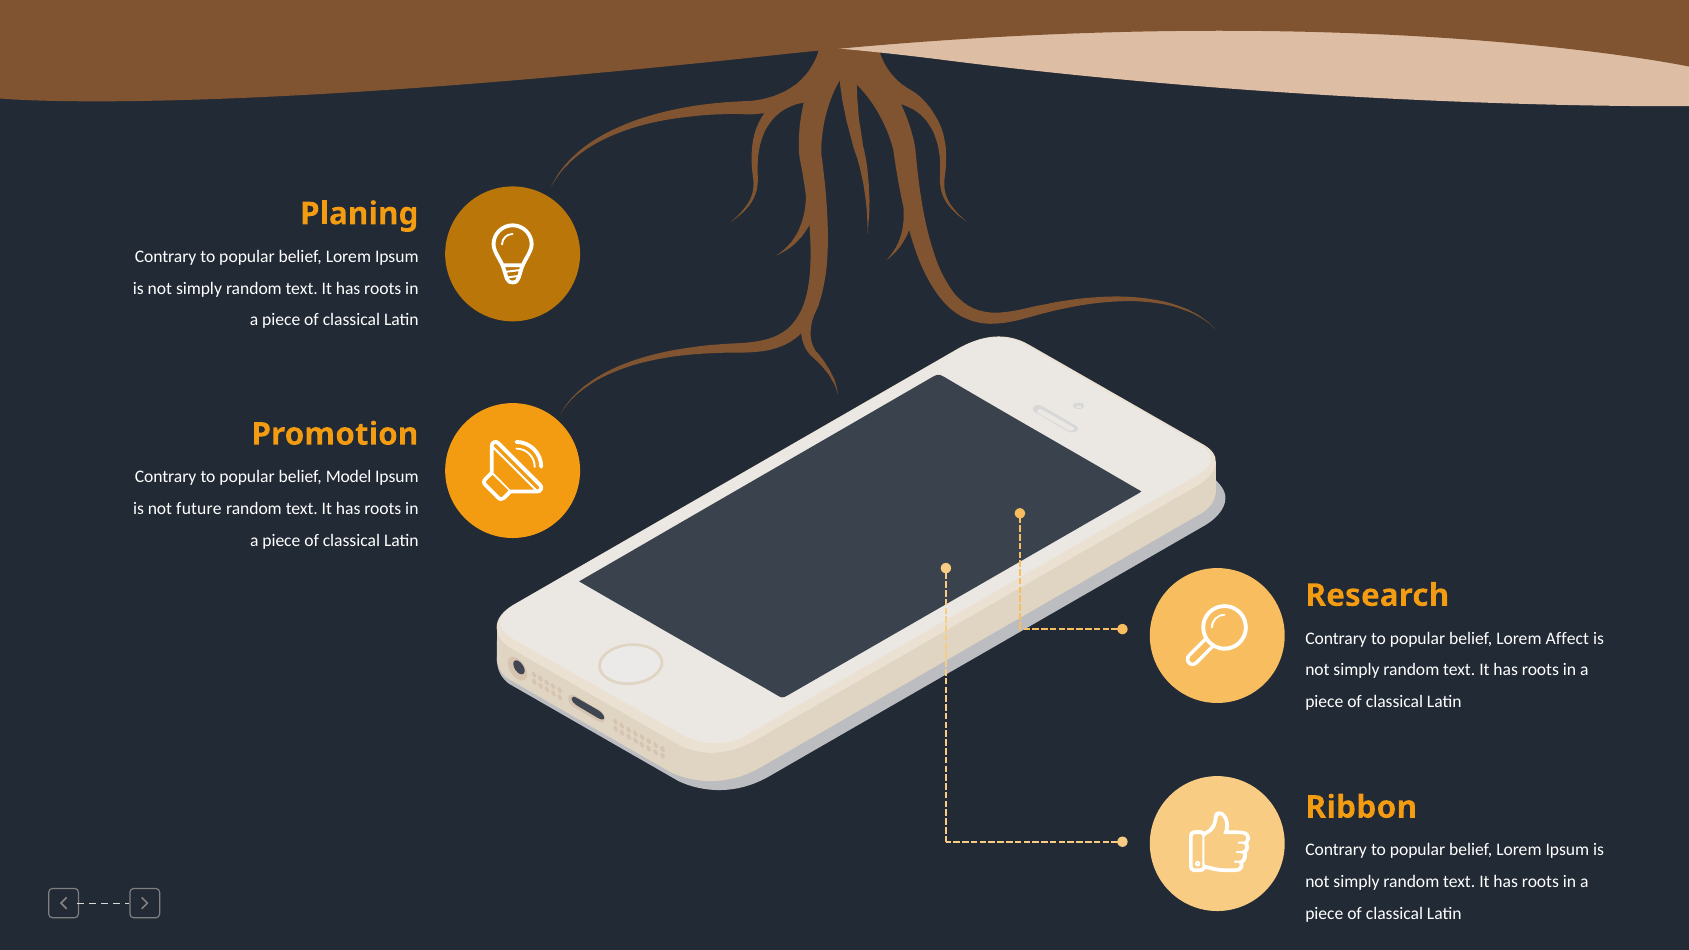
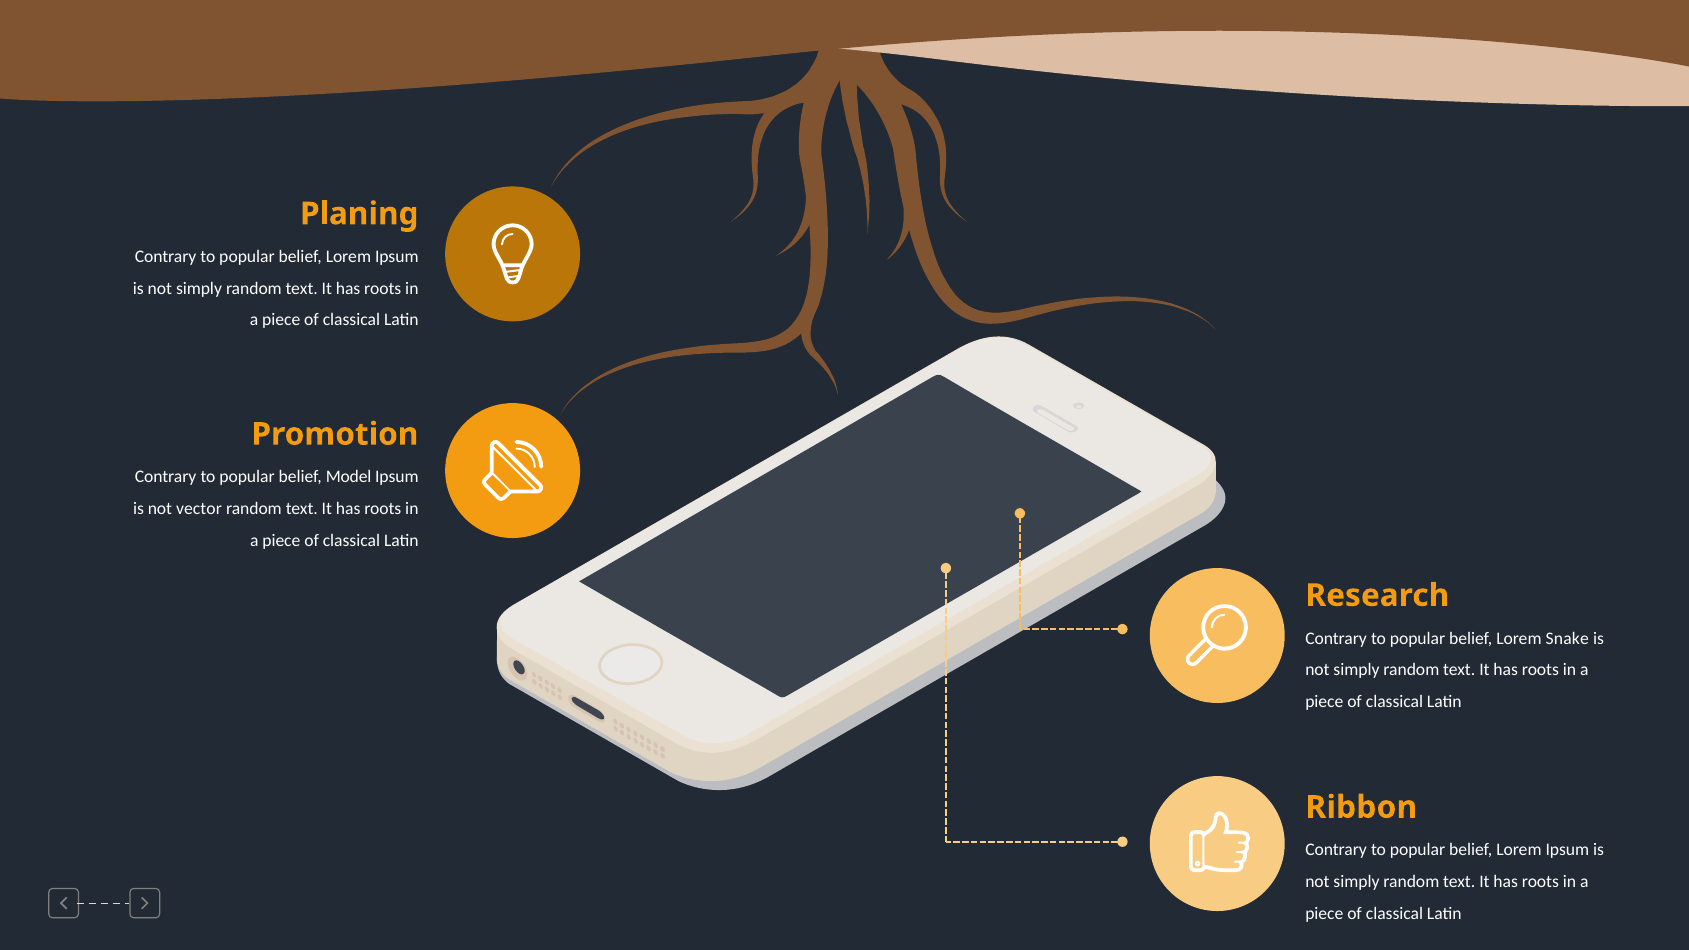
future: future -> vector
Affect: Affect -> Snake
